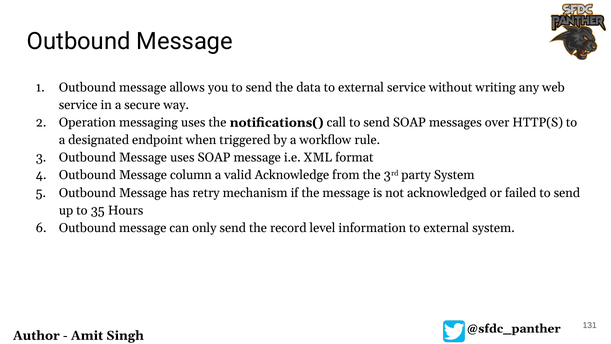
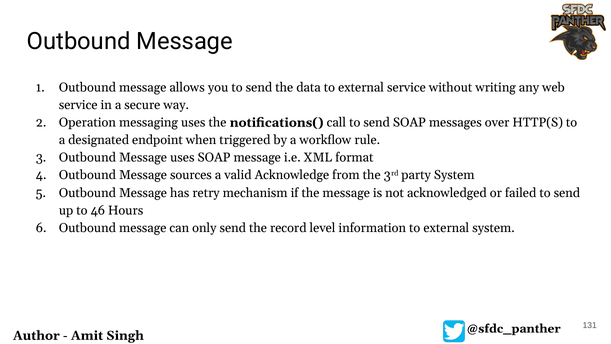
column: column -> sources
35: 35 -> 46
